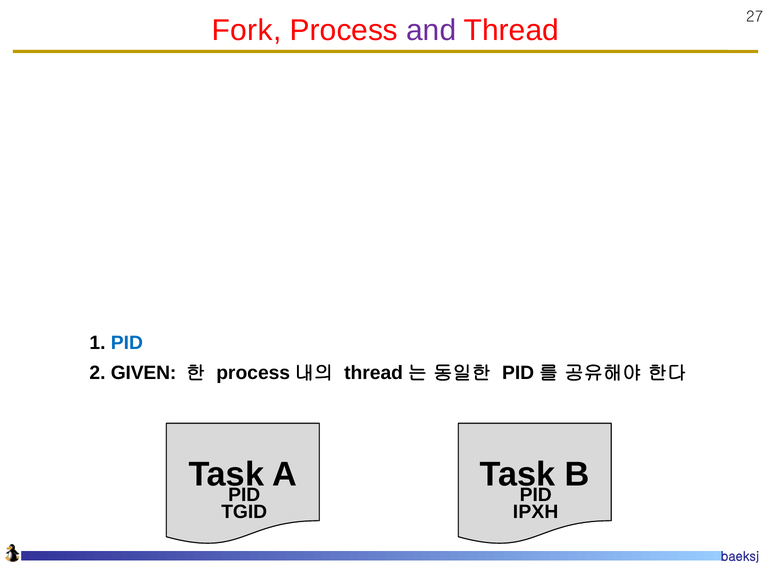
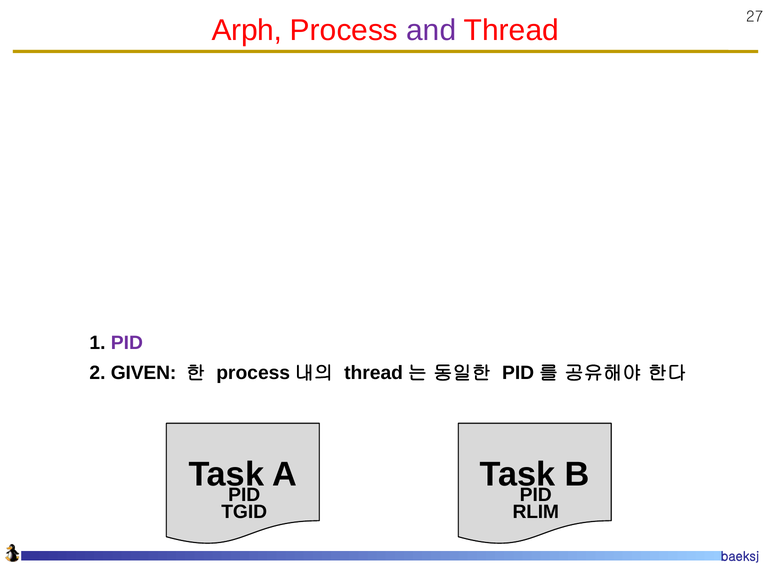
Fork: Fork -> Arph
PID at (127, 342) colour: blue -> purple
IPXH: IPXH -> RLIM
